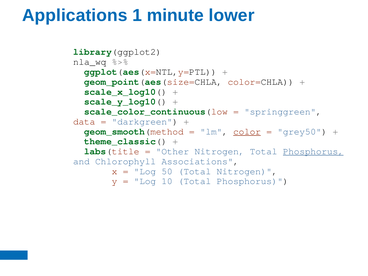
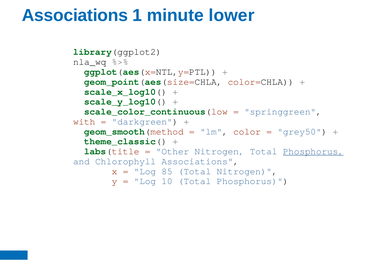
Applications at (75, 15): Applications -> Associations
data: data -> with
color underline: present -> none
50: 50 -> 85
